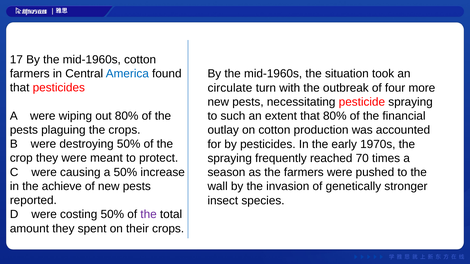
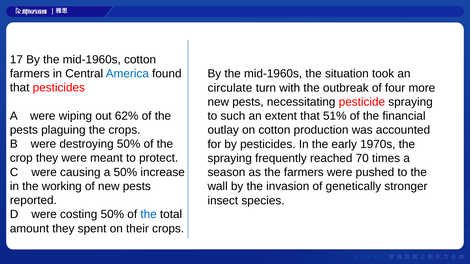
out 80%: 80% -> 62%
that 80%: 80% -> 51%
achieve: achieve -> working
the at (149, 215) colour: purple -> blue
